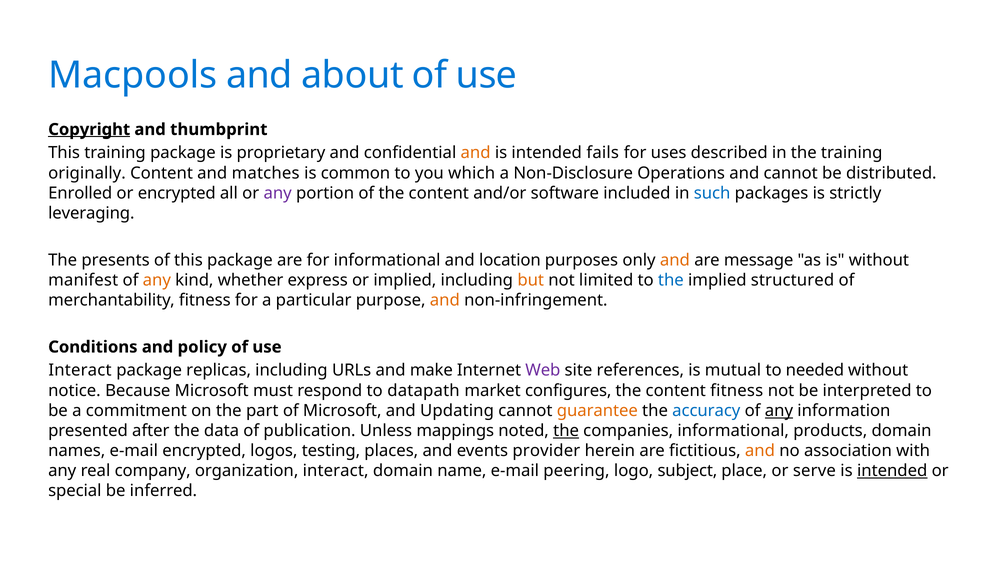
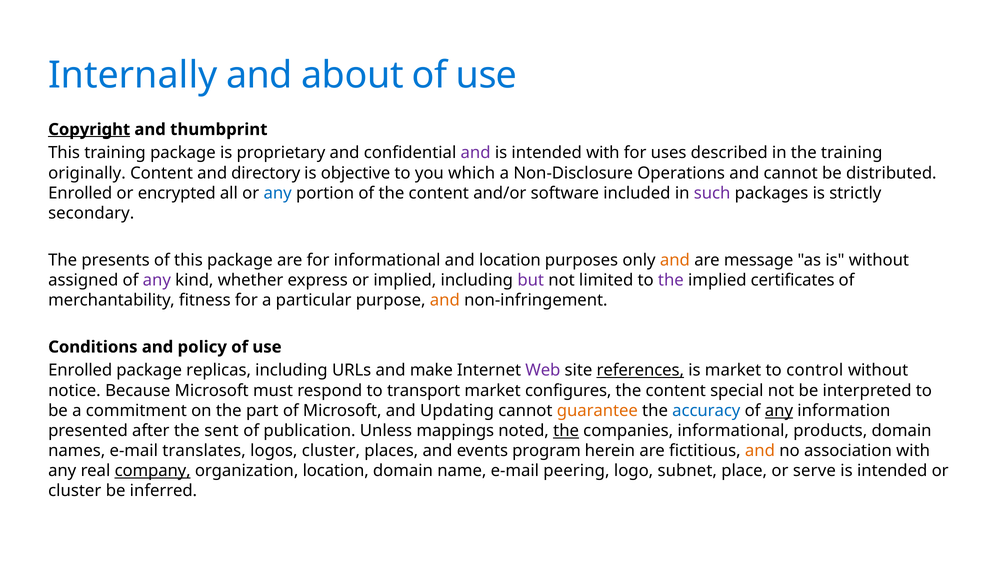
Macpools: Macpools -> Internally
and at (476, 153) colour: orange -> purple
intended fails: fails -> with
matches: matches -> directory
common: common -> objective
any at (278, 193) colour: purple -> blue
such colour: blue -> purple
leveraging: leveraging -> secondary
manifest: manifest -> assigned
any at (157, 280) colour: orange -> purple
but colour: orange -> purple
the at (671, 280) colour: blue -> purple
structured: structured -> certificates
Interact at (80, 371): Interact -> Enrolled
references underline: none -> present
is mutual: mutual -> market
needed: needed -> control
datapath: datapath -> transport
content fitness: fitness -> special
data: data -> sent
e-mail encrypted: encrypted -> translates
logos testing: testing -> cluster
provider: provider -> program
company underline: none -> present
organization interact: interact -> location
subject: subject -> subnet
intended at (892, 471) underline: present -> none
special at (75, 491): special -> cluster
